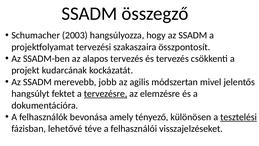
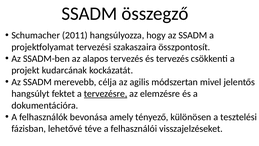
2003: 2003 -> 2011
jobb: jobb -> célja
tesztelési underline: present -> none
